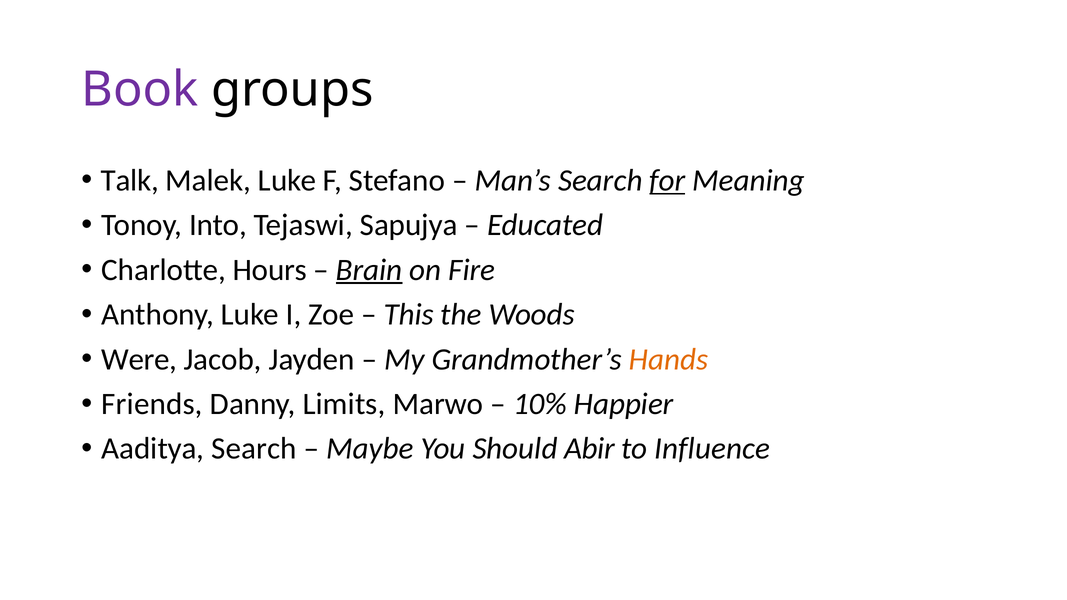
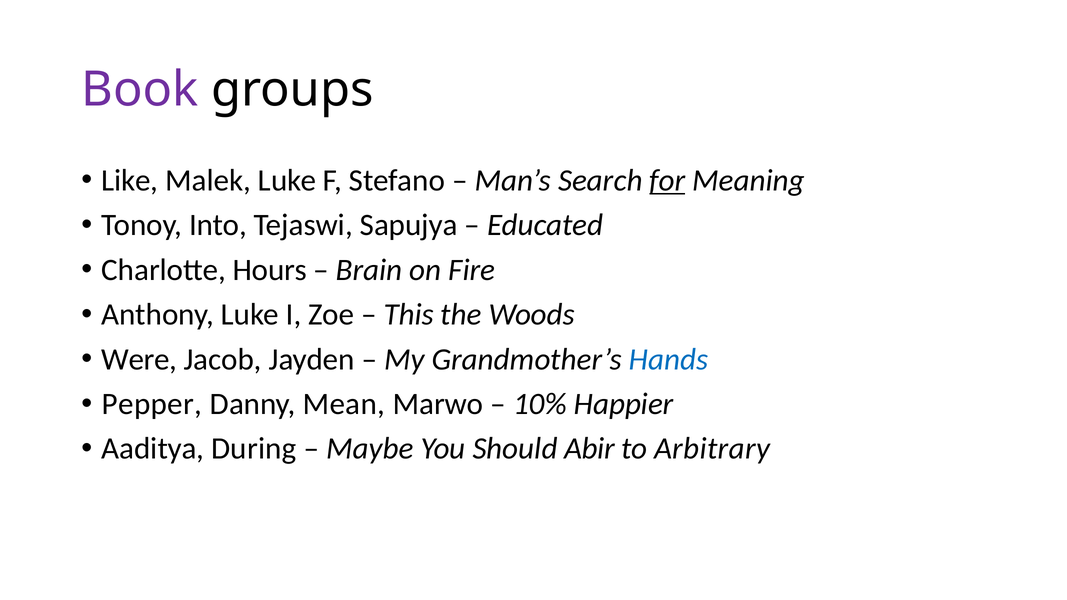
Talk: Talk -> Like
Brain underline: present -> none
Hands colour: orange -> blue
Friends: Friends -> Pepper
Limits: Limits -> Mean
Aaditya Search: Search -> During
Influence: Influence -> Arbitrary
